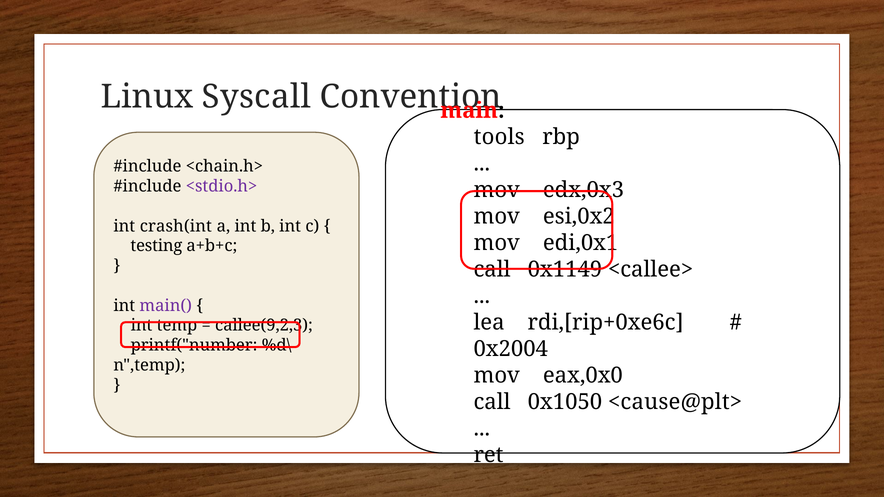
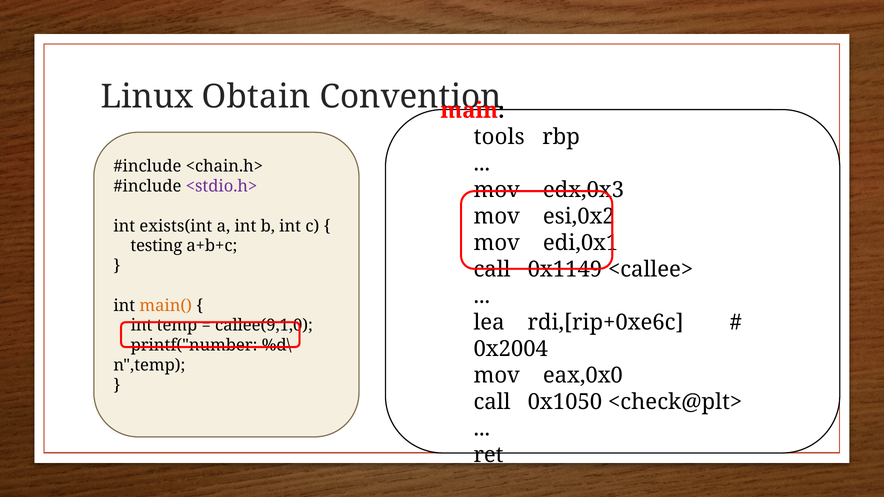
Syscall: Syscall -> Obtain
crash(int: crash(int -> exists(int
main( colour: purple -> orange
callee(9,2,3: callee(9,2,3 -> callee(9,1,0
<cause@plt>: <cause@plt> -> <check@plt>
